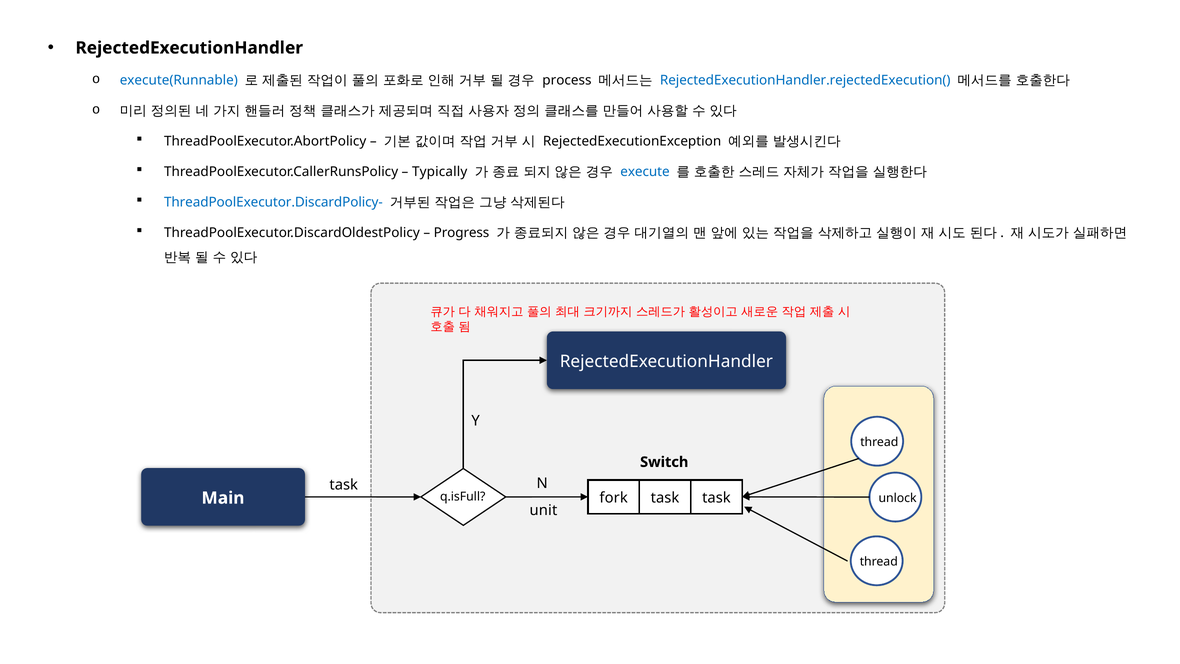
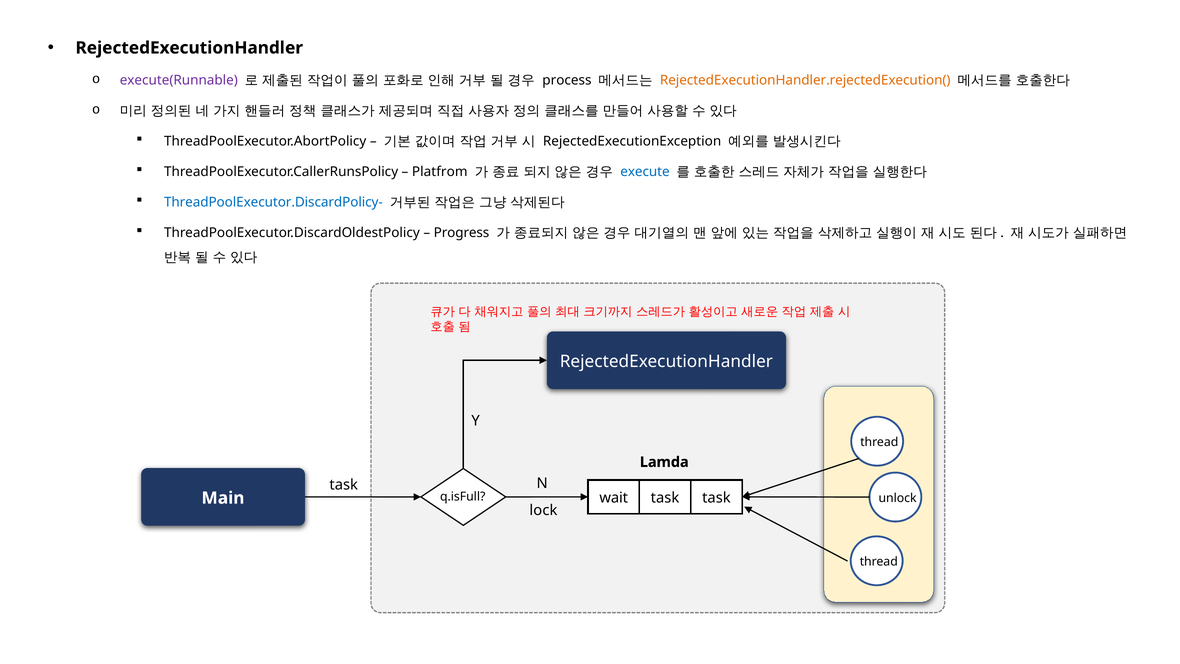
execute(Runnable colour: blue -> purple
RejectedExecutionHandler.rejectedExecution( colour: blue -> orange
Typically: Typically -> Platfrom
Switch: Switch -> Lamda
fork: fork -> wait
unit: unit -> lock
